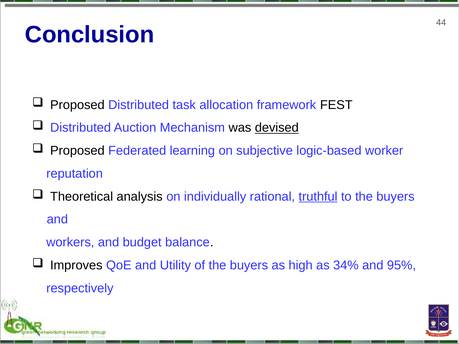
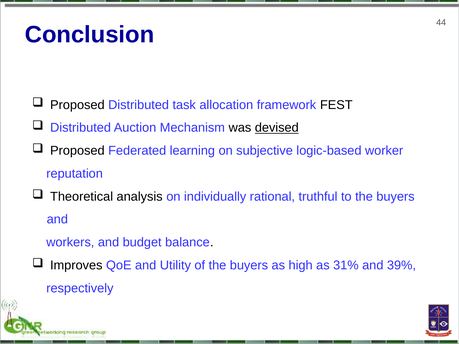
truthful underline: present -> none
34%: 34% -> 31%
95%: 95% -> 39%
